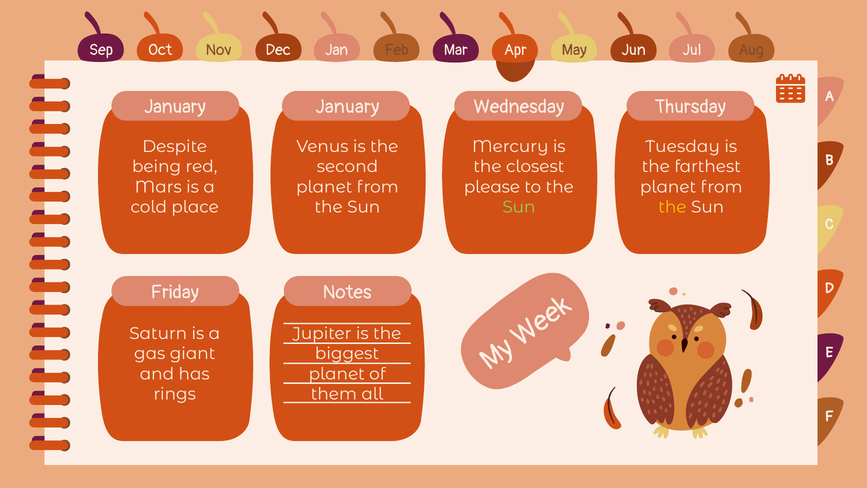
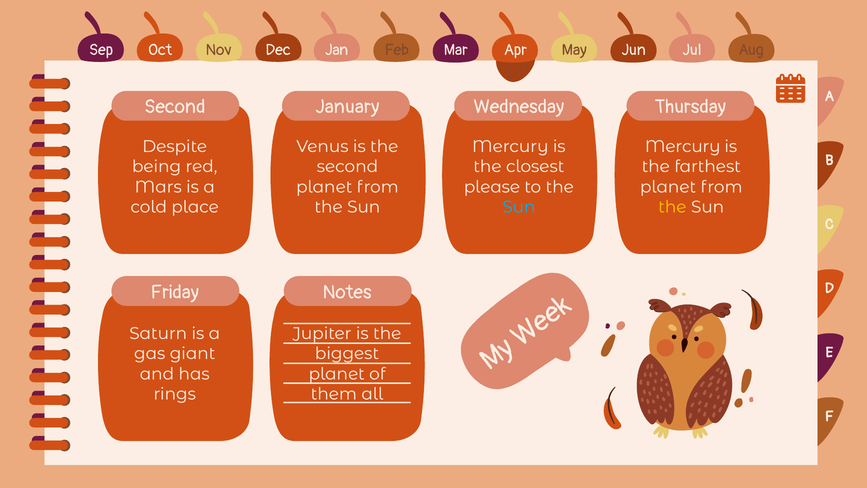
January at (175, 107): January -> Second
Tuesday at (683, 146): Tuesday -> Mercury
Sun at (519, 207) colour: light green -> light blue
